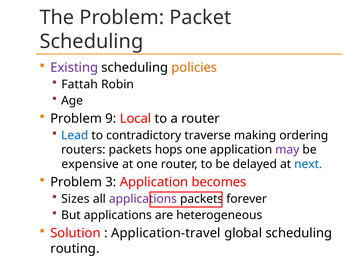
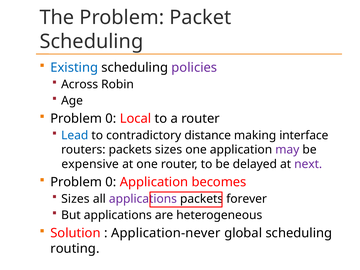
Existing colour: purple -> blue
policies colour: orange -> purple
Fattah: Fattah -> Across
9 at (111, 119): 9 -> 0
traverse: traverse -> distance
ordering: ordering -> interface
packets hops: hops -> sizes
next colour: blue -> purple
3 at (111, 182): 3 -> 0
Application-travel: Application-travel -> Application-never
